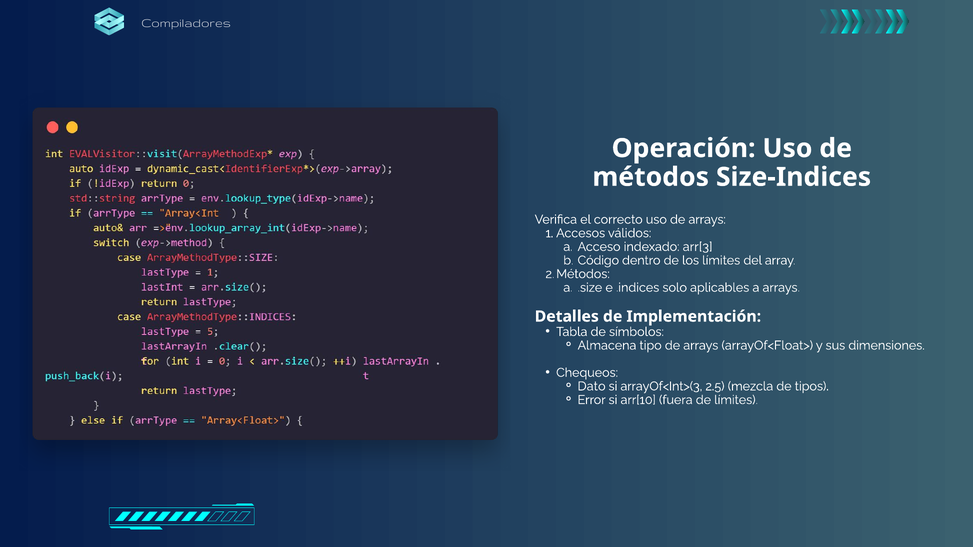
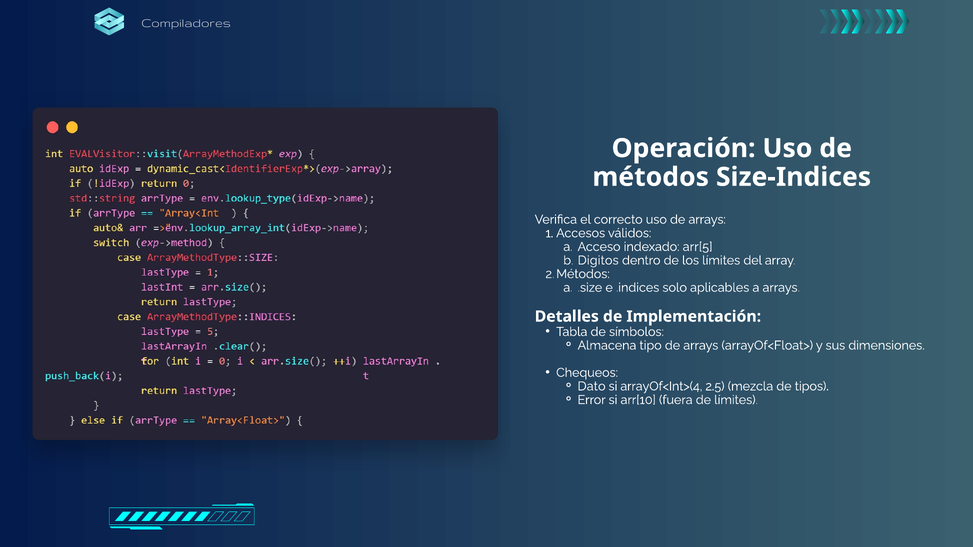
arr[3: arr[3 -> arr[5
Código: Código -> Digitos
arrayOf<Int>(3: arrayOf<Int>(3 -> arrayOf<Int>(4
